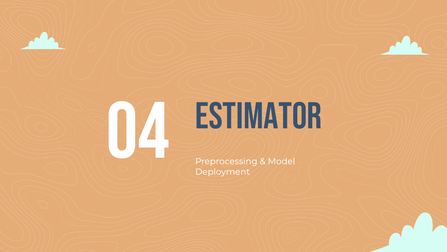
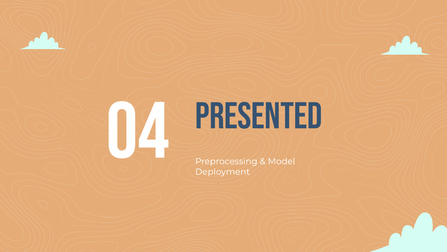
Estimator: Estimator -> Presented
